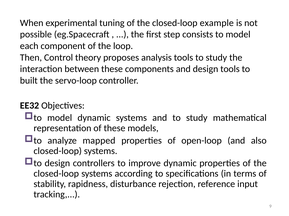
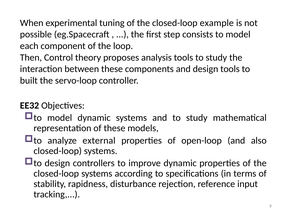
mapped: mapped -> external
